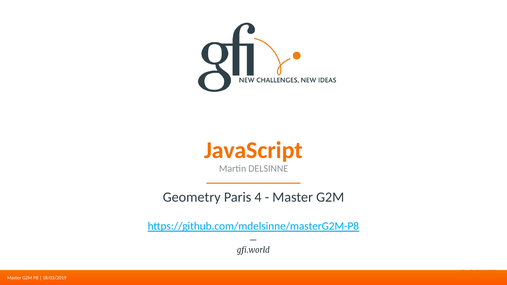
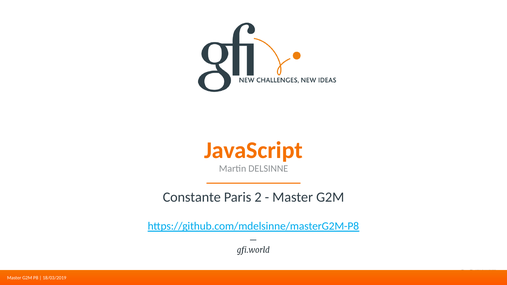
Geometry: Geometry -> Constante
4: 4 -> 2
